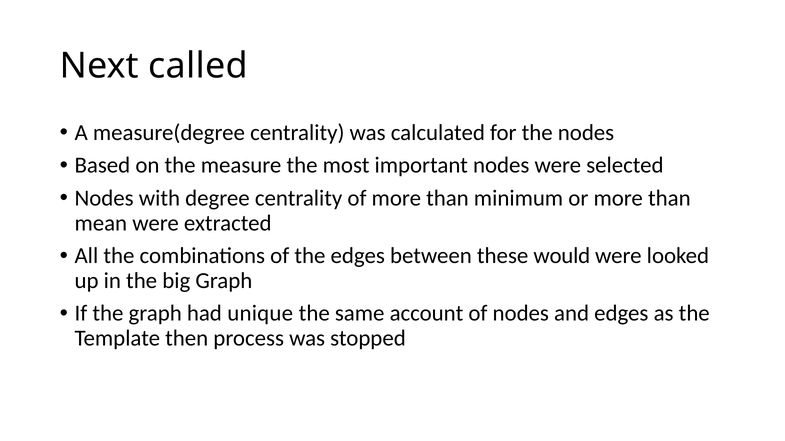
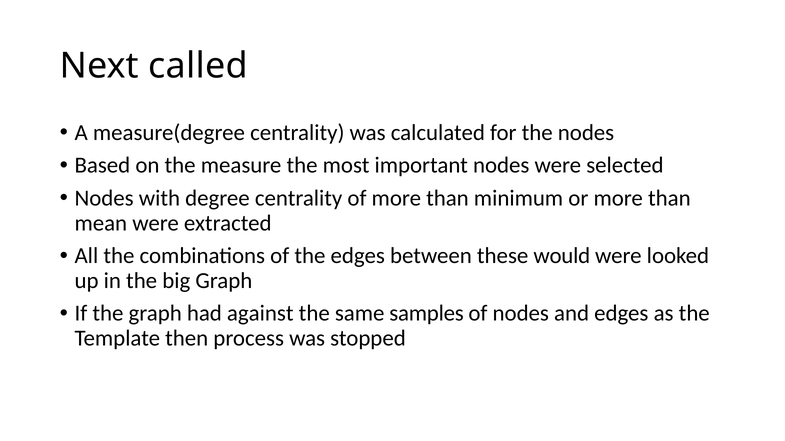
unique: unique -> against
account: account -> samples
